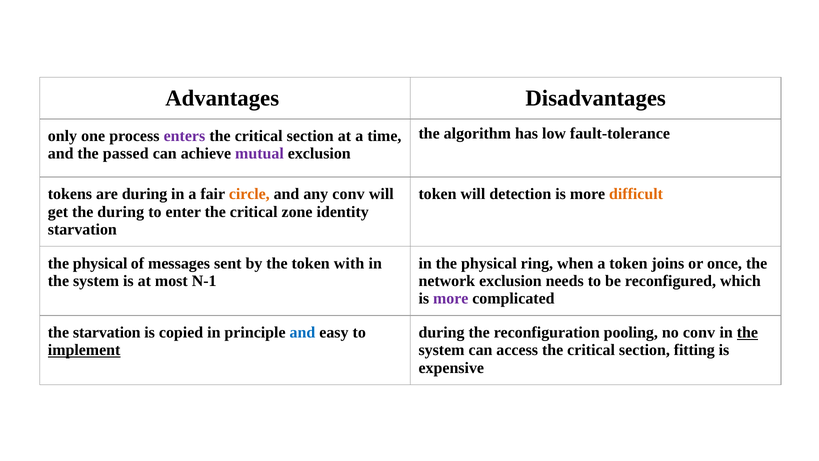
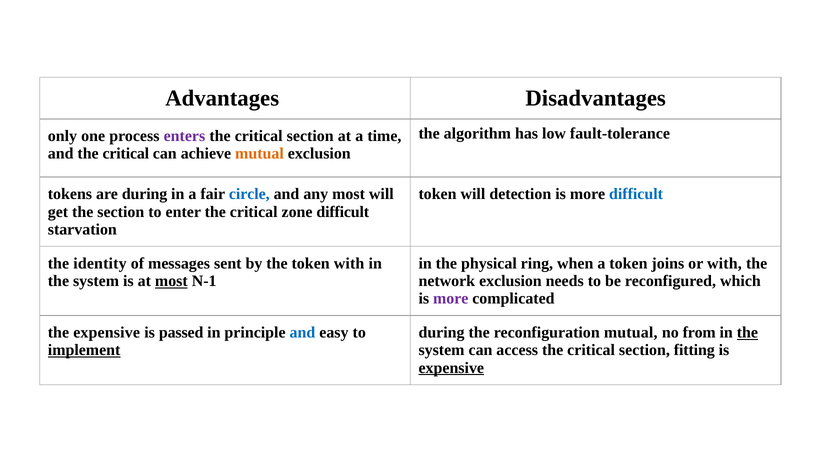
and the passed: passed -> critical
mutual at (259, 154) colour: purple -> orange
circle colour: orange -> blue
any conv: conv -> most
difficult at (636, 194) colour: orange -> blue
the during: during -> section
zone identity: identity -> difficult
physical at (100, 263): physical -> identity
or once: once -> with
most at (171, 281) underline: none -> present
the starvation: starvation -> expensive
copied: copied -> passed
reconfiguration pooling: pooling -> mutual
no conv: conv -> from
expensive at (451, 368) underline: none -> present
